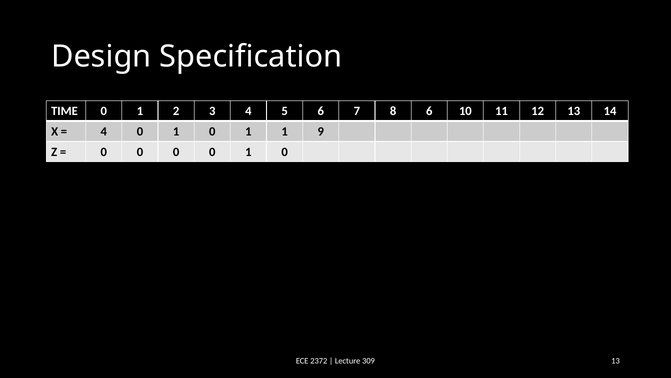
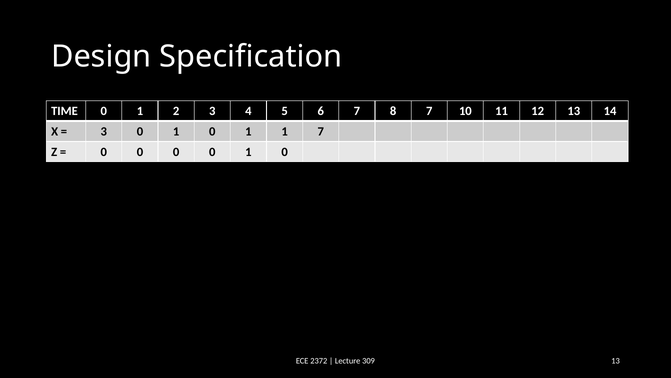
8 6: 6 -> 7
4 at (104, 131): 4 -> 3
1 9: 9 -> 7
